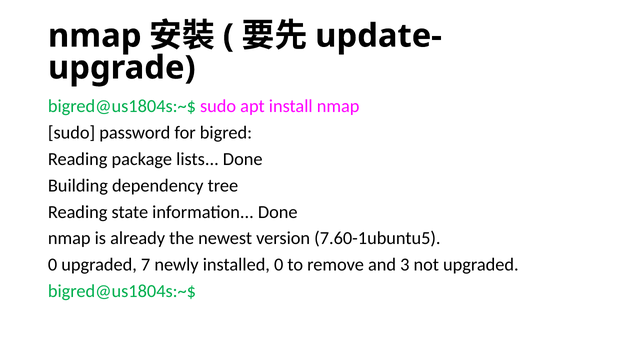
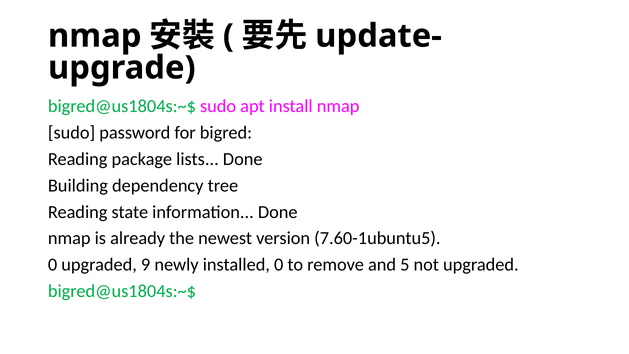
7: 7 -> 9
3: 3 -> 5
